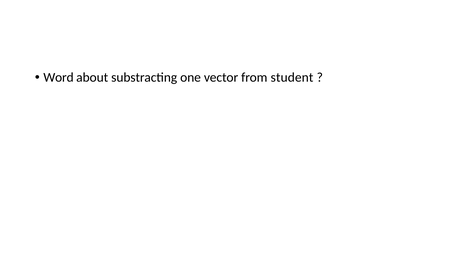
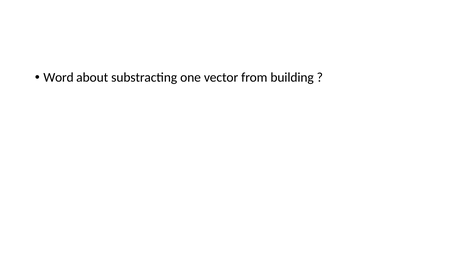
student: student -> building
